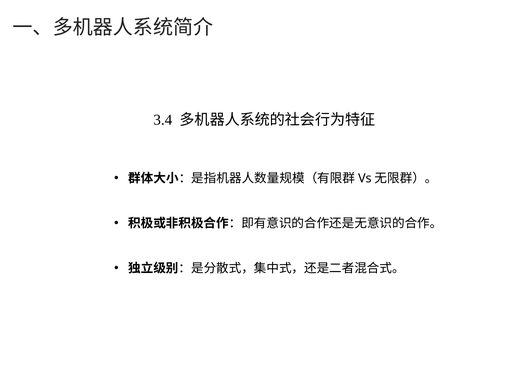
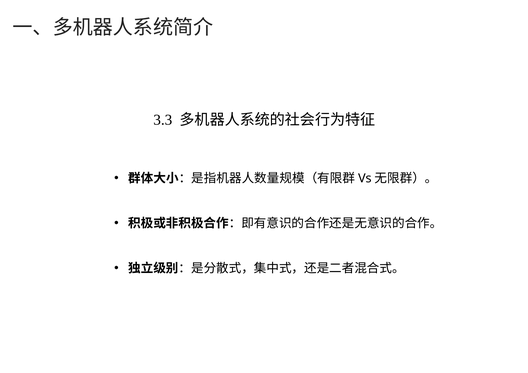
3.4: 3.4 -> 3.3
